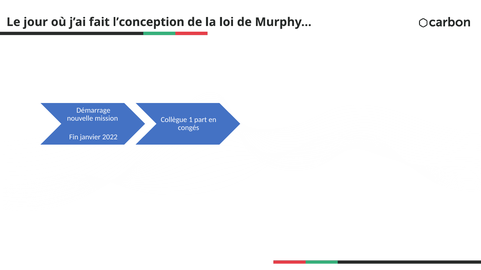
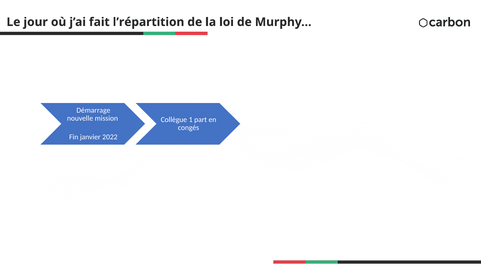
l’conception: l’conception -> l’répartition
